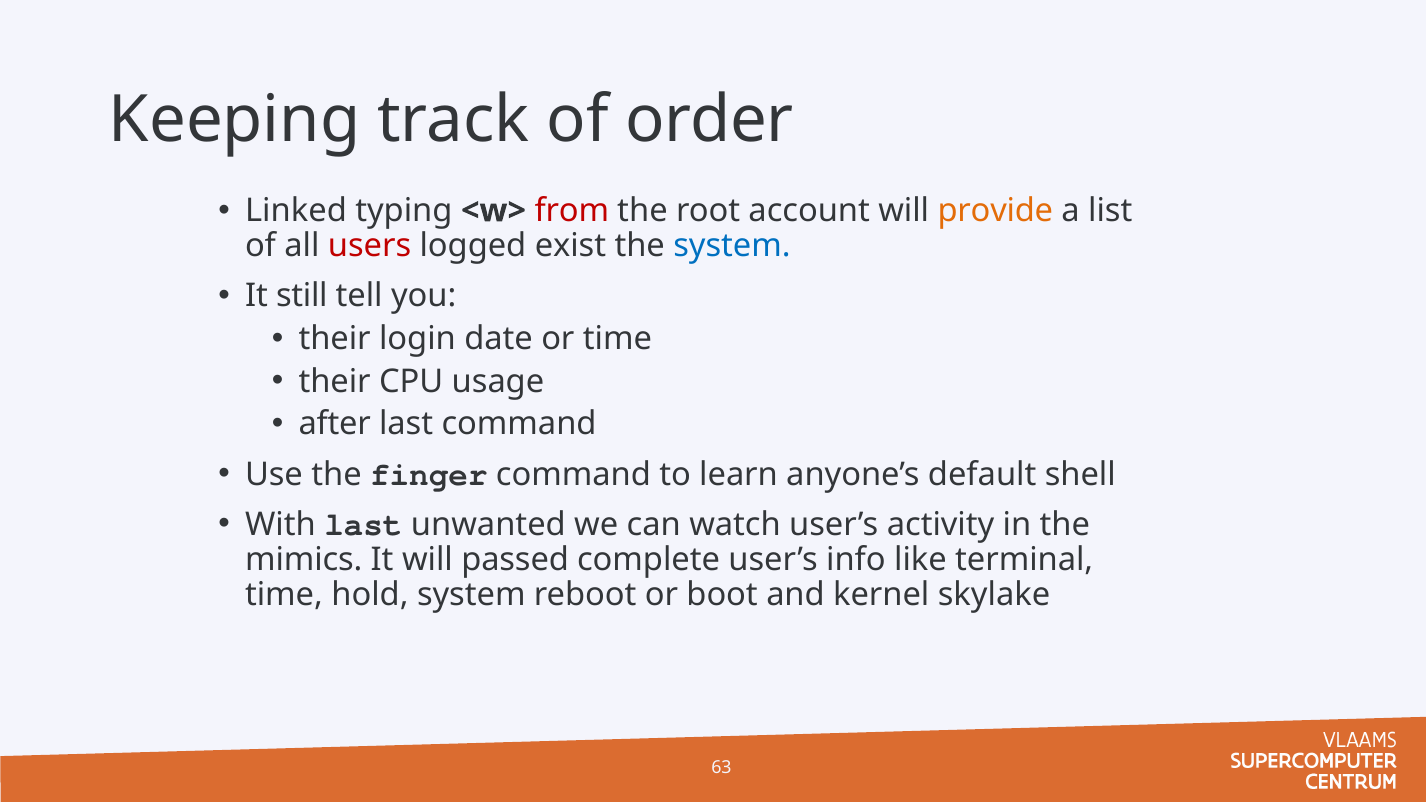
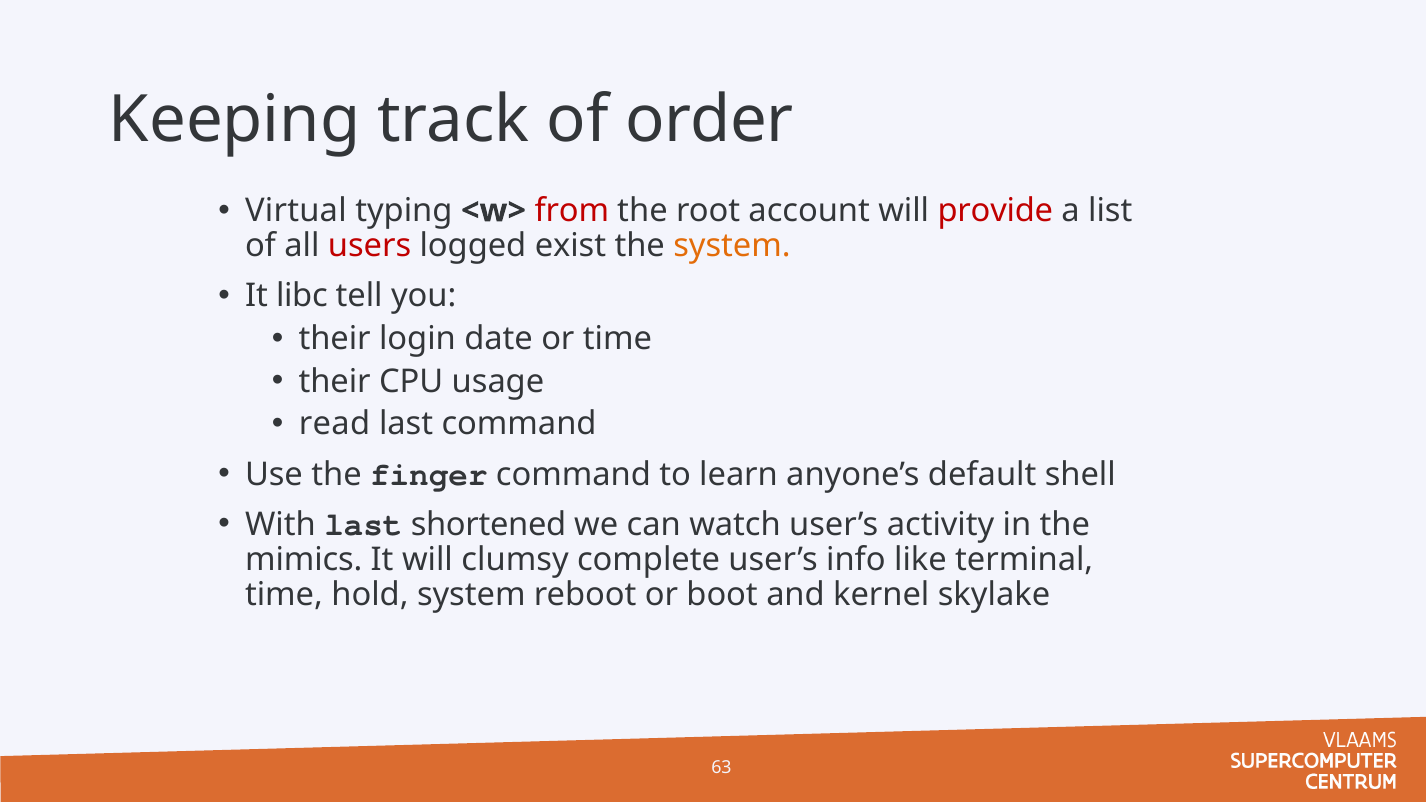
Linked: Linked -> Virtual
provide colour: orange -> red
system at (732, 246) colour: blue -> orange
still: still -> libc
after: after -> read
unwanted: unwanted -> shortened
passed: passed -> clumsy
